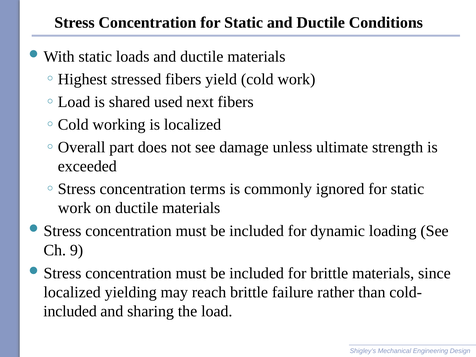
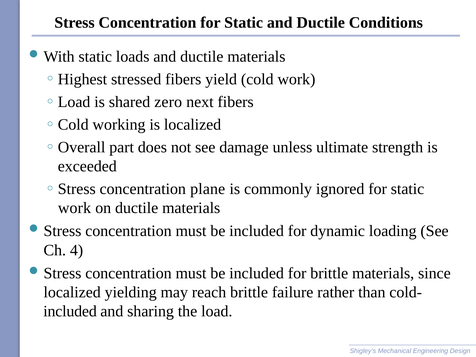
used: used -> zero
terms: terms -> plane
9: 9 -> 4
